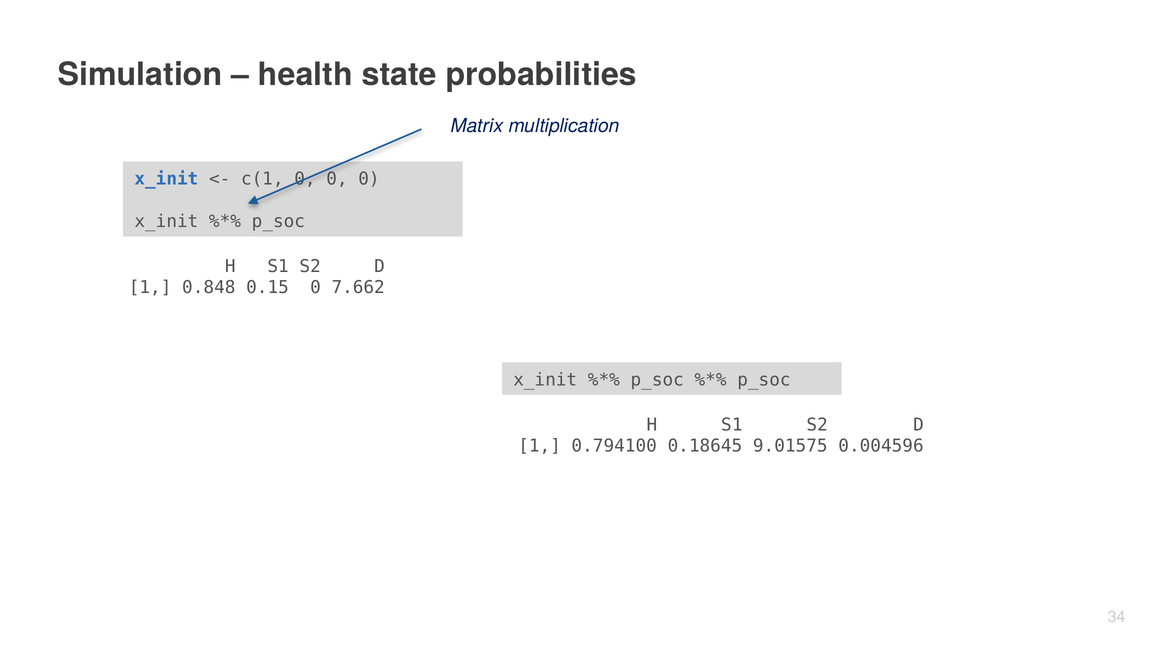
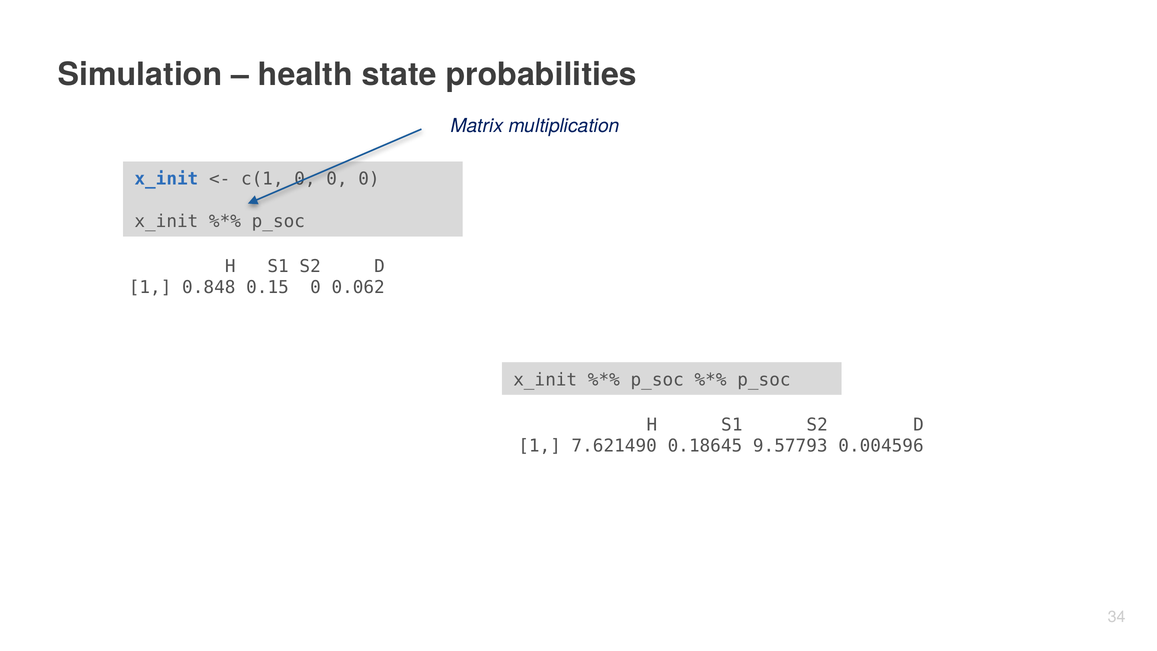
7.662: 7.662 -> 0.062
0.794100: 0.794100 -> 7.621490
9.01575: 9.01575 -> 9.57793
